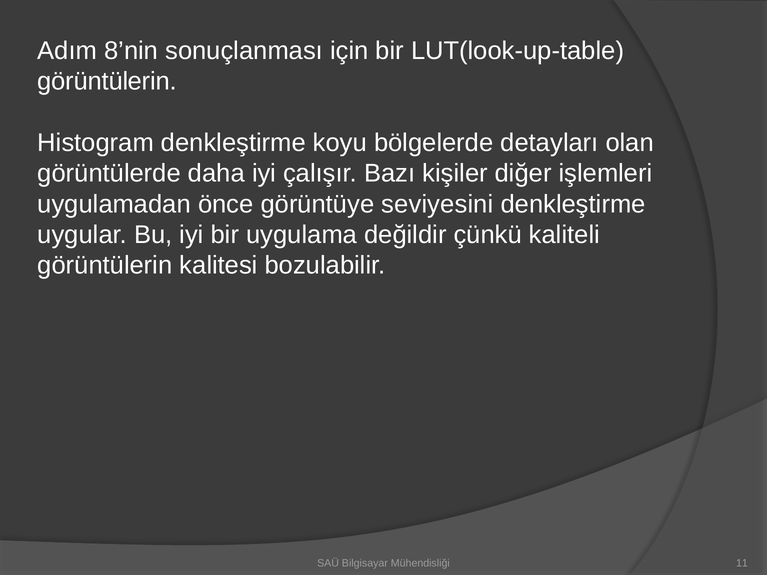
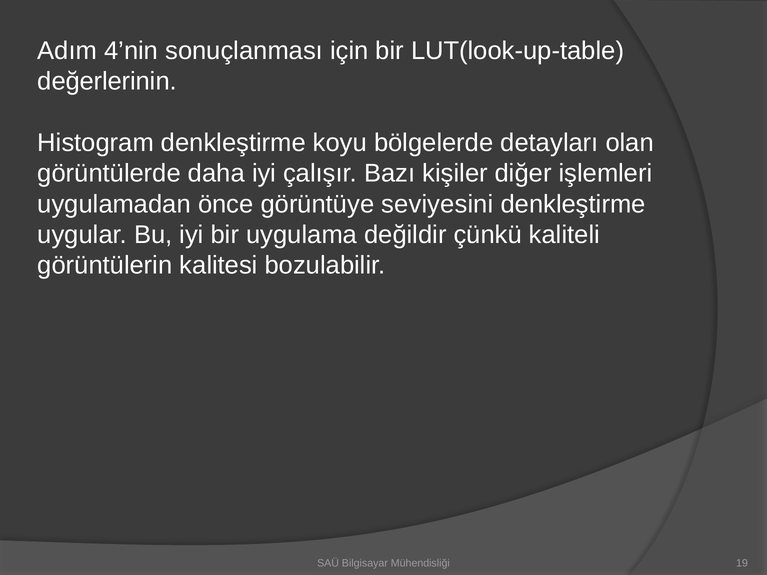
8’nin: 8’nin -> 4’nin
görüntülerin at (107, 82): görüntülerin -> değerlerinin
11: 11 -> 19
